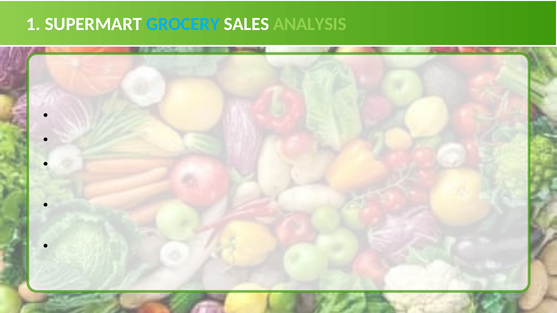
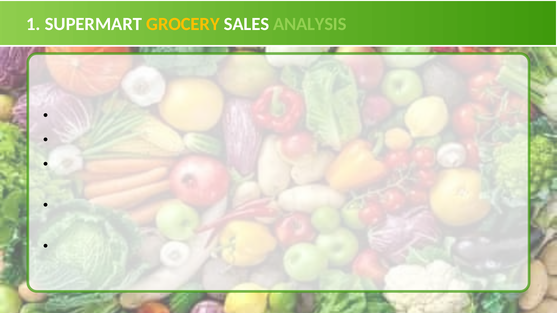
GROCERY colour: light blue -> yellow
